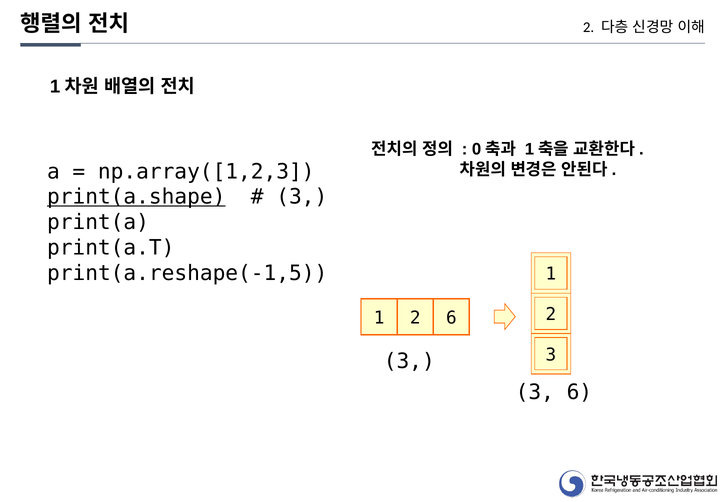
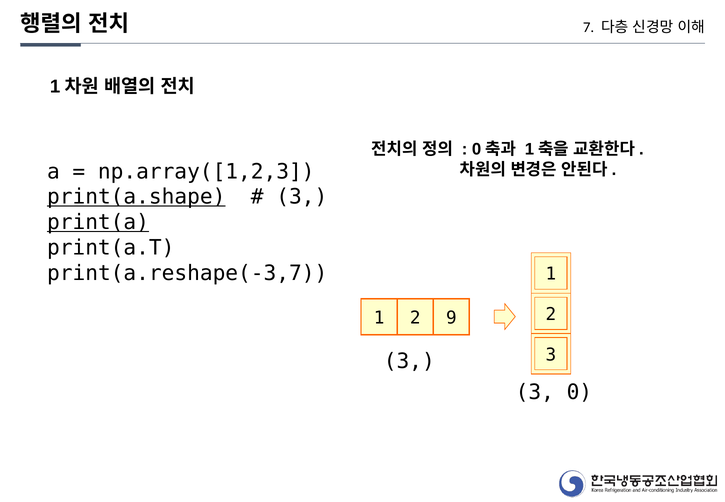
2 at (589, 27): 2 -> 7
print(a underline: none -> present
print(a.reshape(-1,5: print(a.reshape(-1,5 -> print(a.reshape(-3,7
2 6: 6 -> 9
3 6: 6 -> 0
